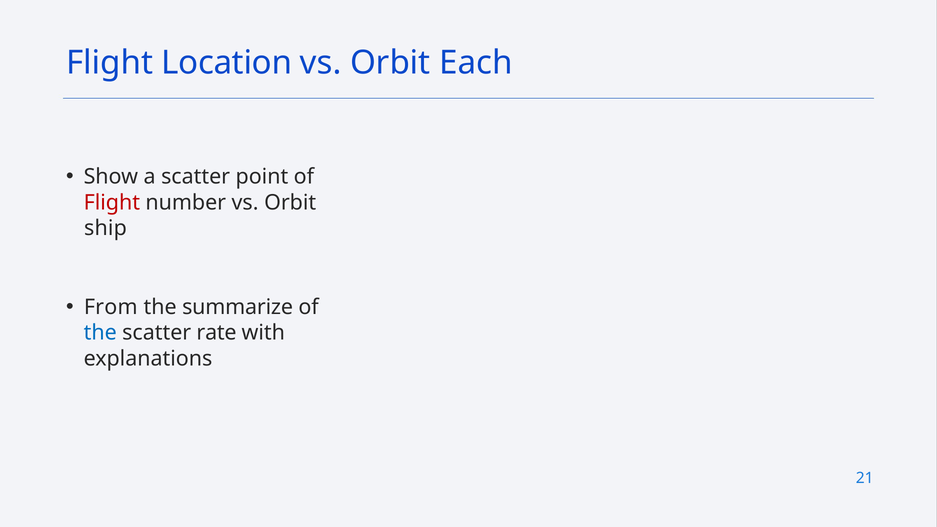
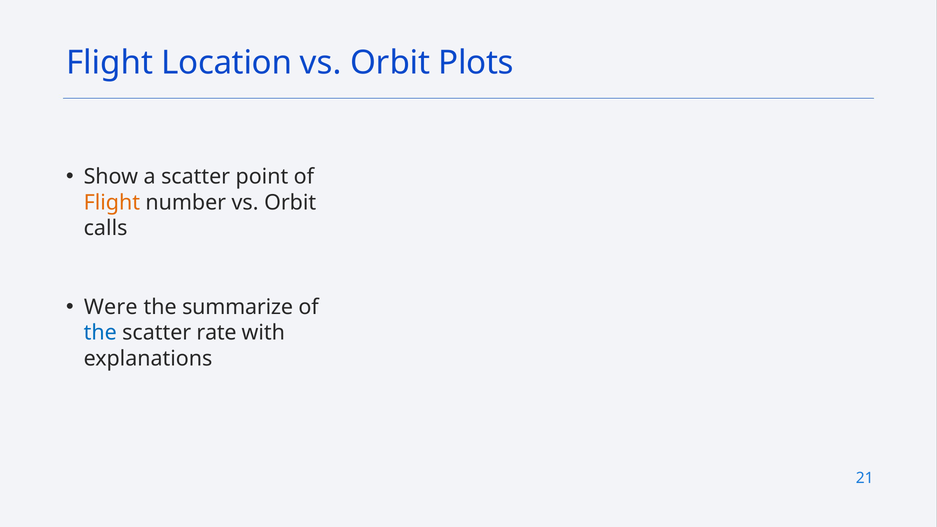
Each: Each -> Plots
Flight at (112, 203) colour: red -> orange
ship: ship -> calls
From: From -> Were
